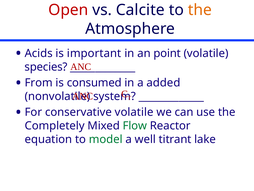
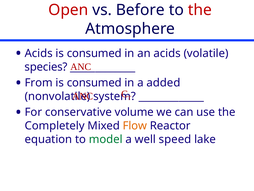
Calcite: Calcite -> Before
the at (200, 10) colour: orange -> red
important at (94, 53): important -> consumed
an point: point -> acids
conservative volatile: volatile -> volume
Flow colour: green -> orange
titrant: titrant -> speed
